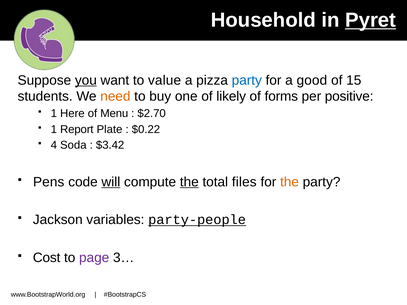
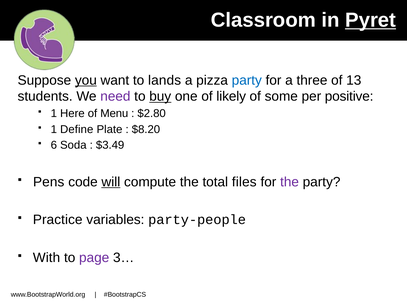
Household: Household -> Classroom
value: value -> lands
good: good -> three
15: 15 -> 13
need colour: orange -> purple
buy underline: none -> present
forms: forms -> some
$2.70: $2.70 -> $2.80
Report: Report -> Define
$0.22: $0.22 -> $8.20
4: 4 -> 6
$3.42: $3.42 -> $3.49
the at (189, 182) underline: present -> none
the at (290, 182) colour: orange -> purple
Jackson: Jackson -> Practice
party-people underline: present -> none
Cost: Cost -> With
